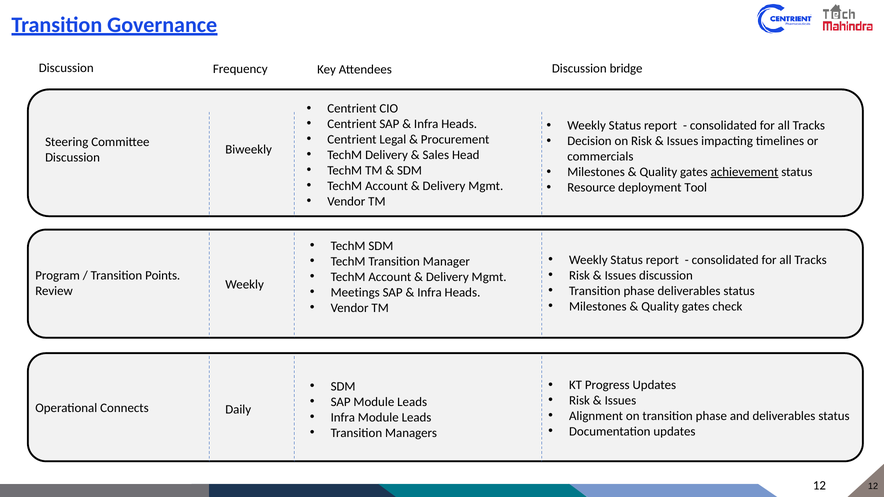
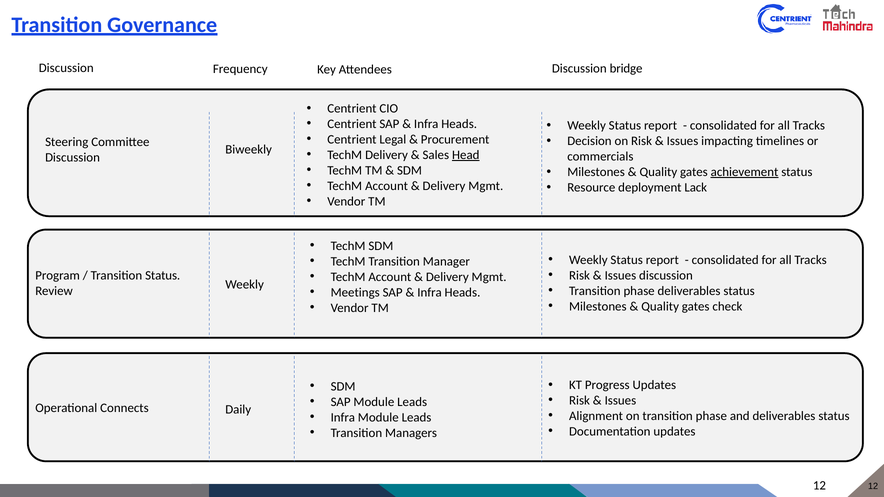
Head underline: none -> present
Tool: Tool -> Lack
Transition Points: Points -> Status
